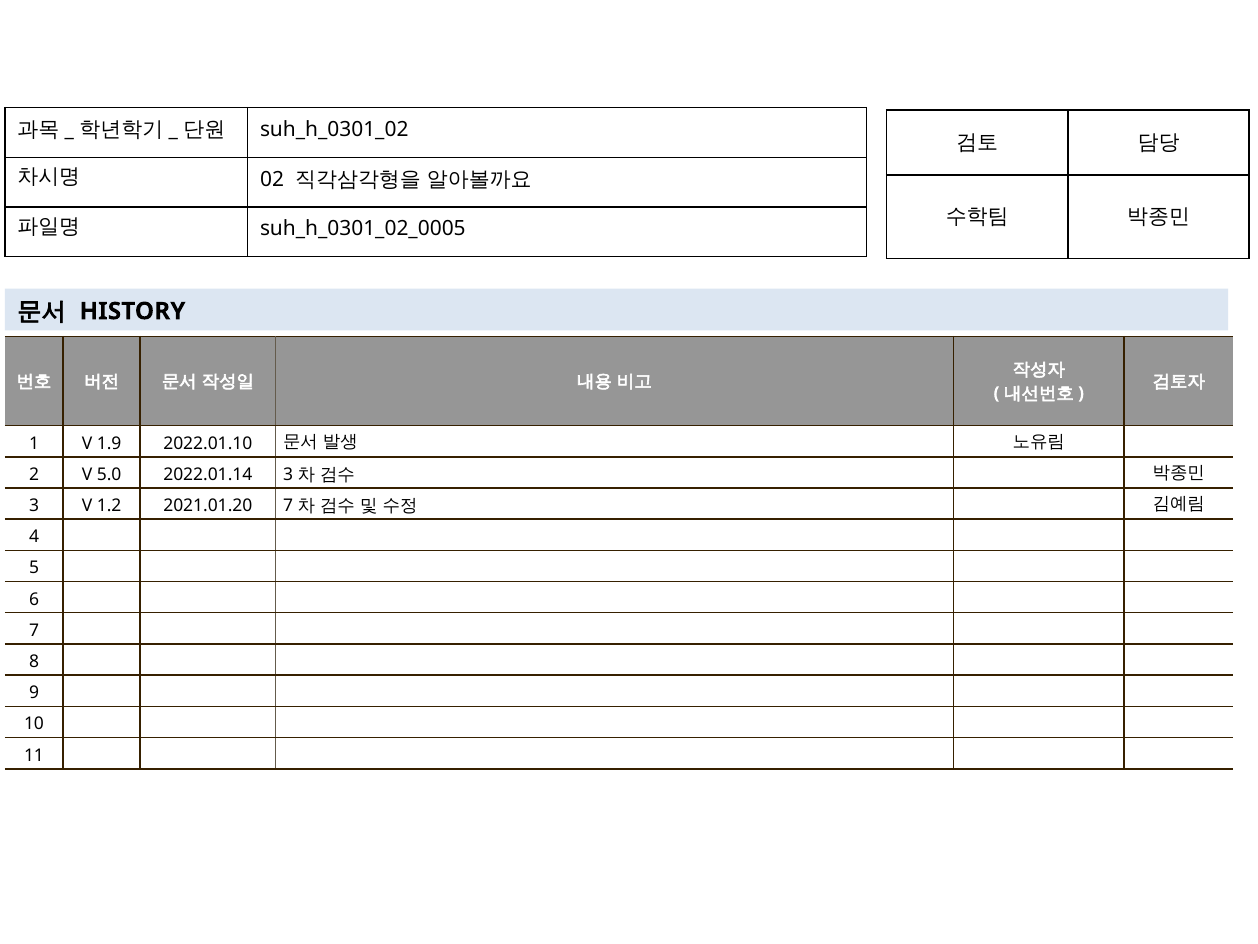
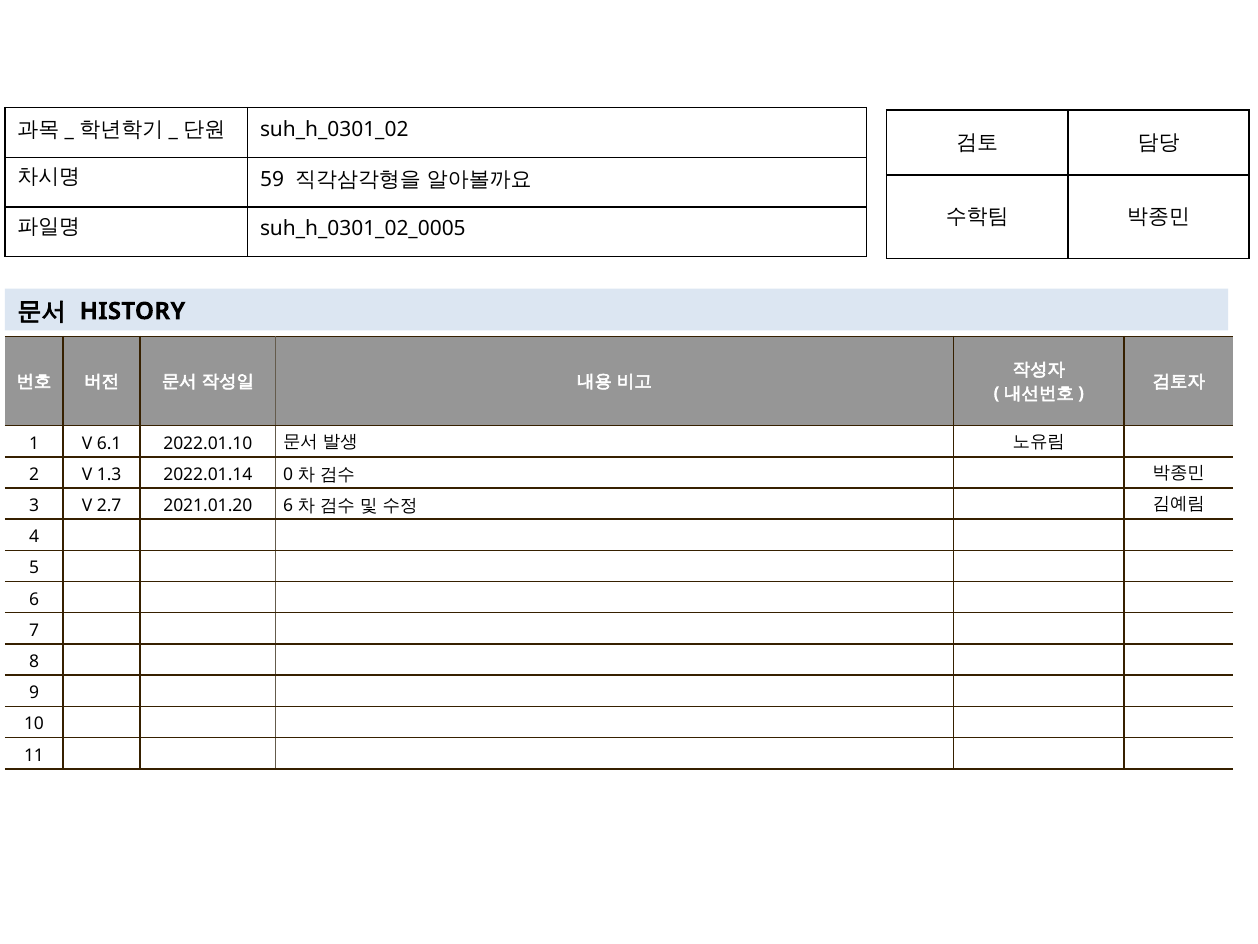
02: 02 -> 59
1.9: 1.9 -> 6.1
5.0: 5.0 -> 1.3
2022.01.14 3: 3 -> 0
1.2: 1.2 -> 2.7
2021.01.20 7: 7 -> 6
